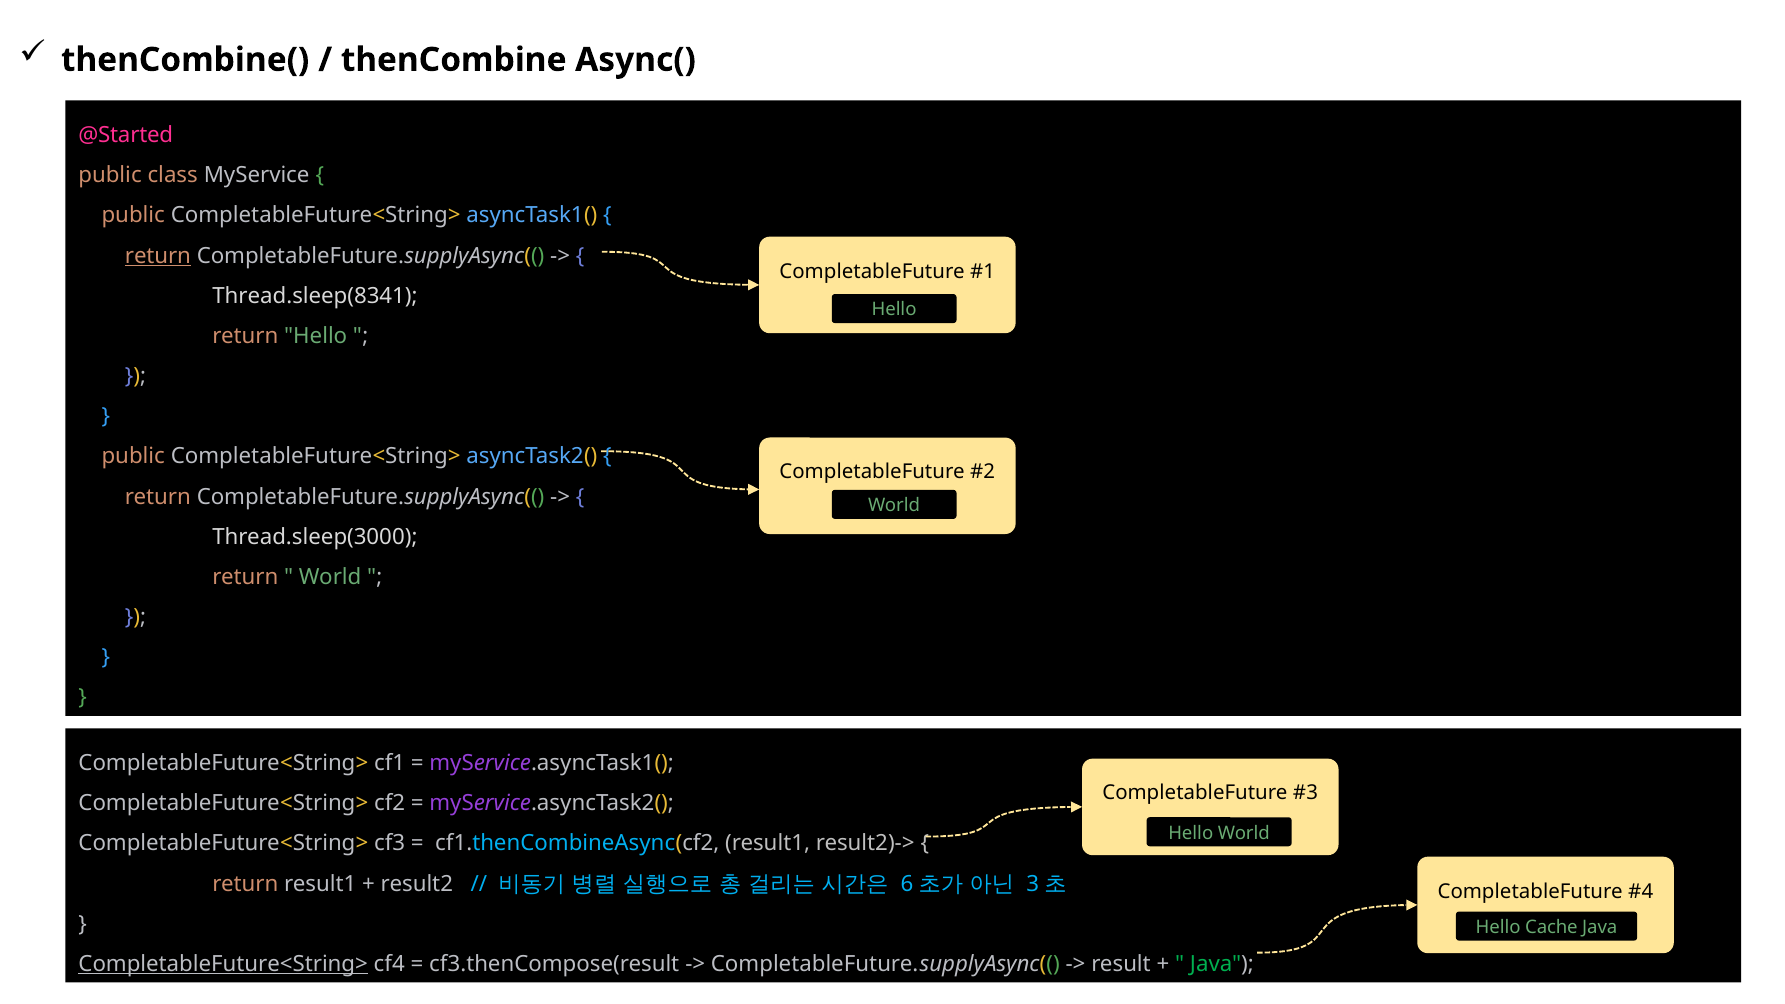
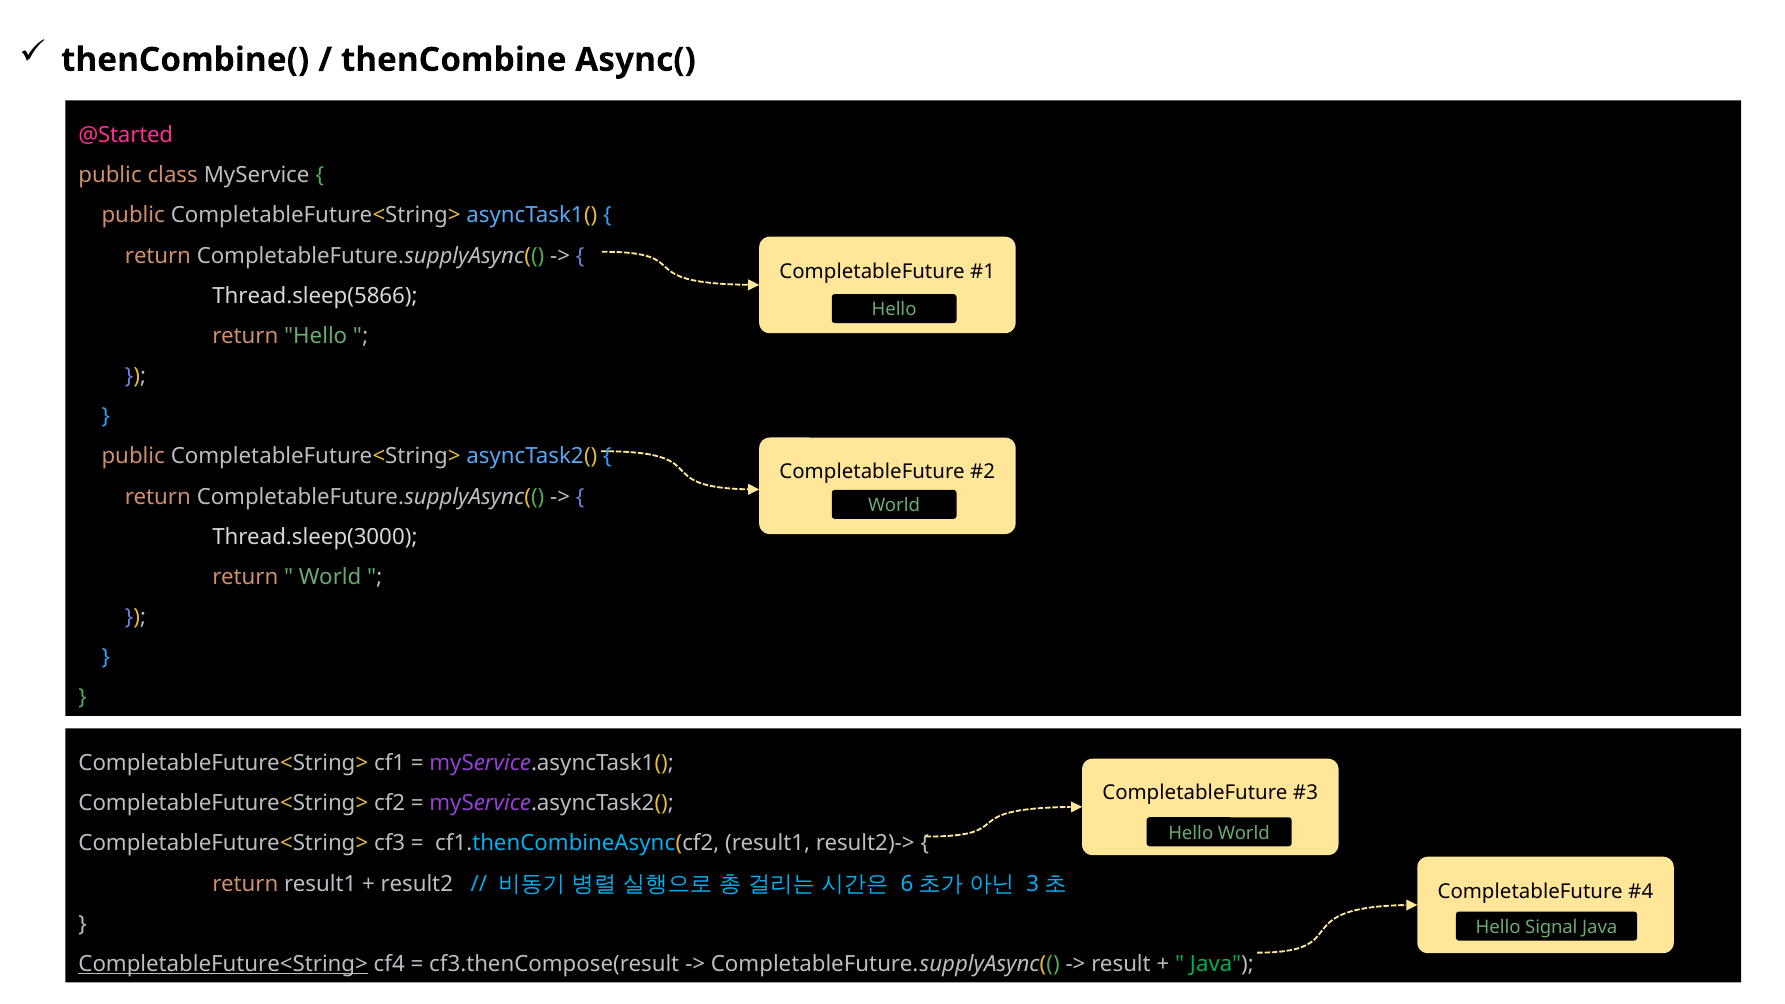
return at (158, 256) underline: present -> none
Thread.sleep(8341: Thread.sleep(8341 -> Thread.sleep(5866
Cache: Cache -> Signal
